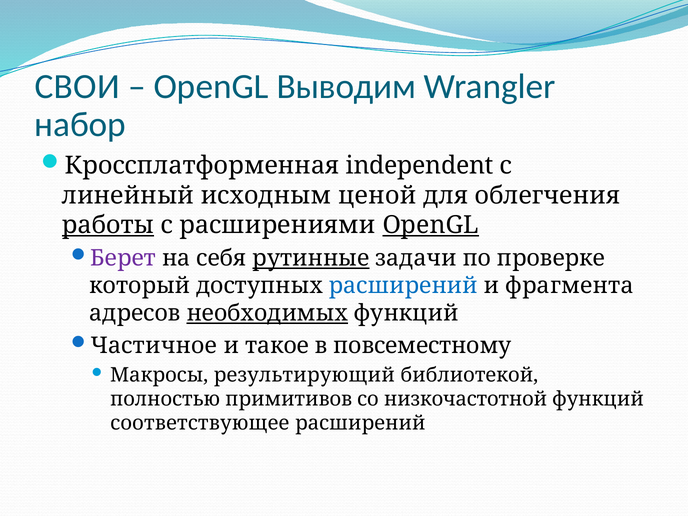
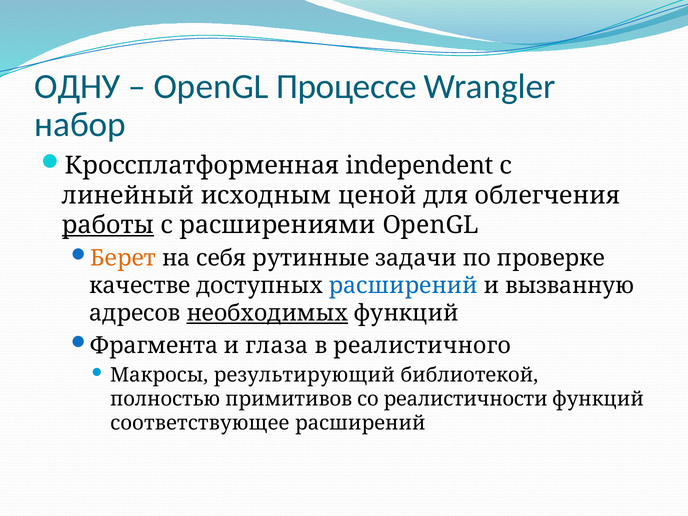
СВОИ: СВОИ -> ОДНУ
Выводим: Выводим -> Процессе
OpenGL at (431, 225) underline: present -> none
Берет colour: purple -> orange
рутинные underline: present -> none
который: который -> качестве
фрагмента: фрагмента -> вызванную
Частичное: Частичное -> Фрагмента
такое: такое -> глаза
повсеместному: повсеместному -> реалистичного
низкочастотной: низкочастотной -> реалистичности
